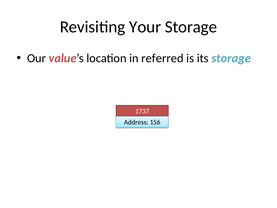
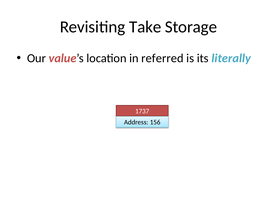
Your: Your -> Take
its storage: storage -> literally
